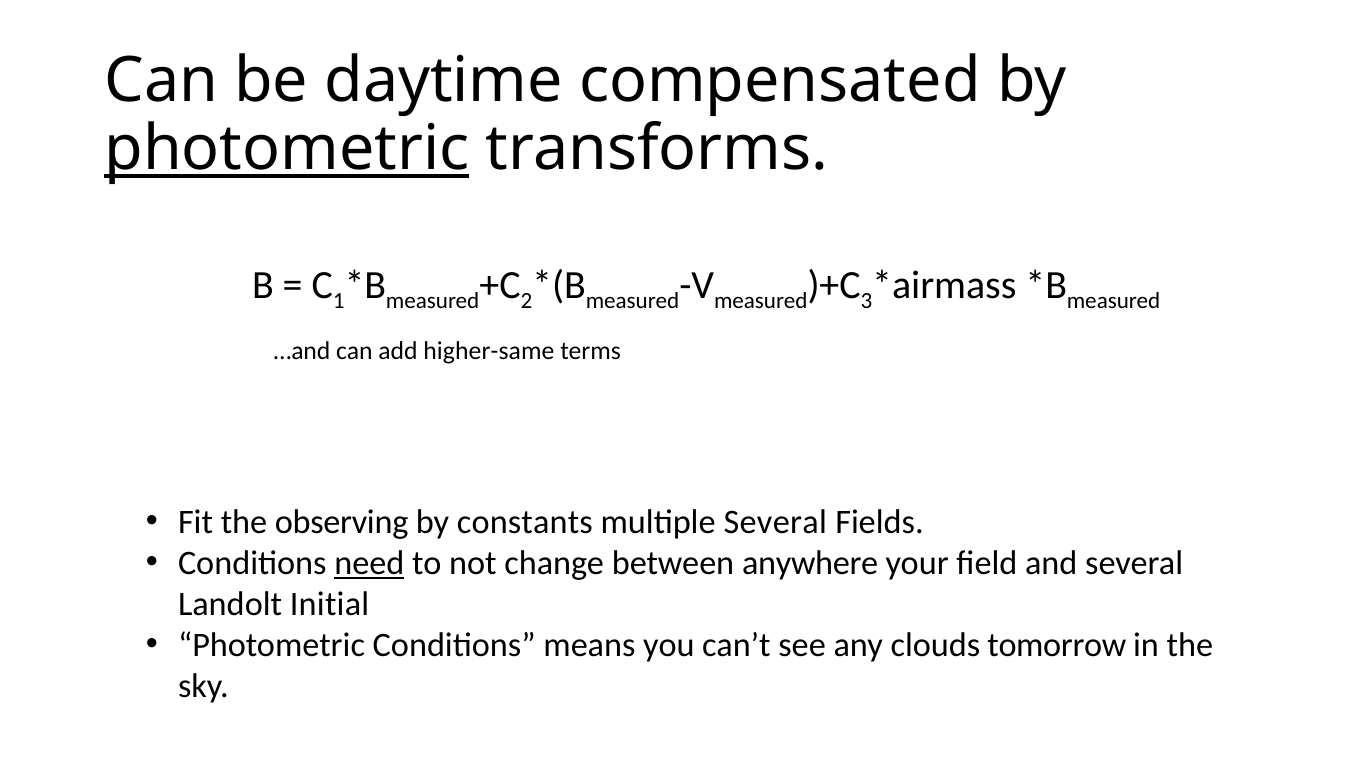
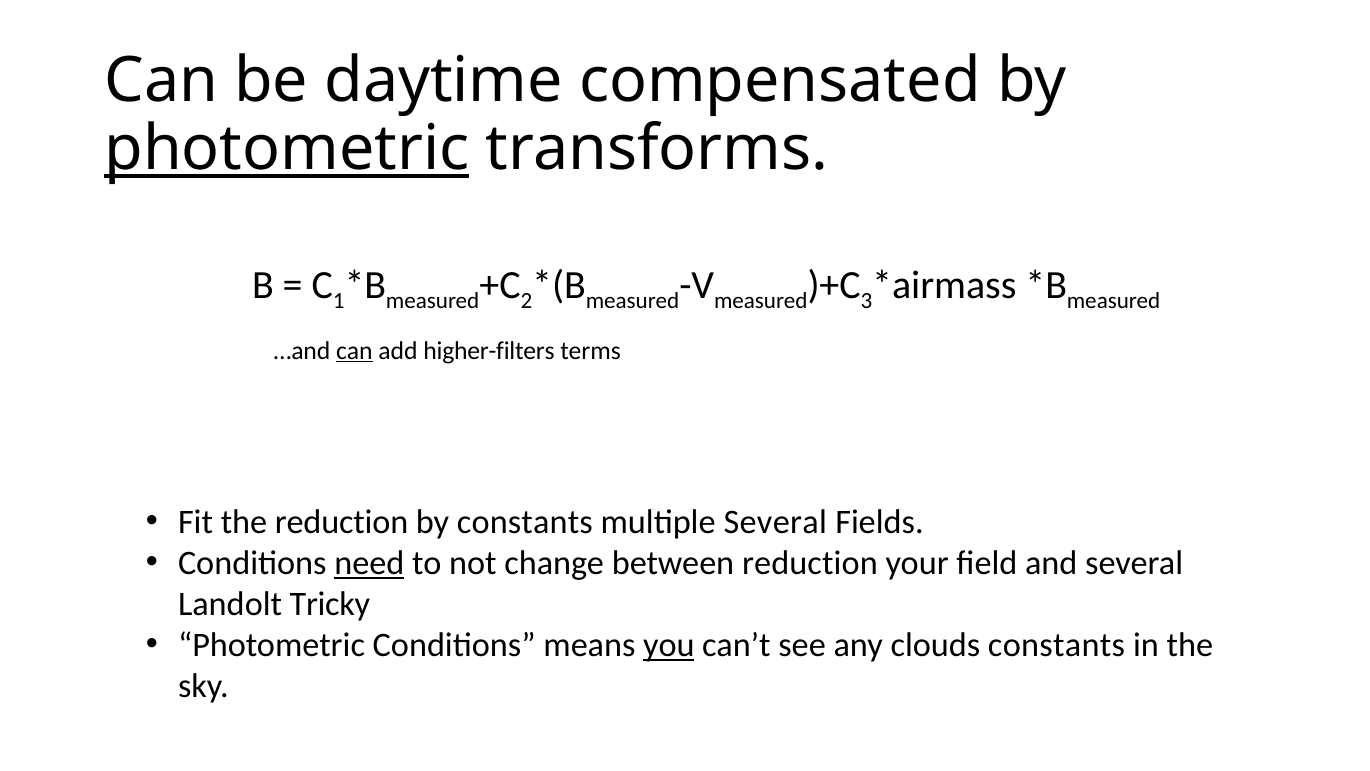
can at (354, 350) underline: none -> present
higher-same: higher-same -> higher-filters
the observing: observing -> reduction
between anywhere: anywhere -> reduction
Initial: Initial -> Tricky
you underline: none -> present
clouds tomorrow: tomorrow -> constants
